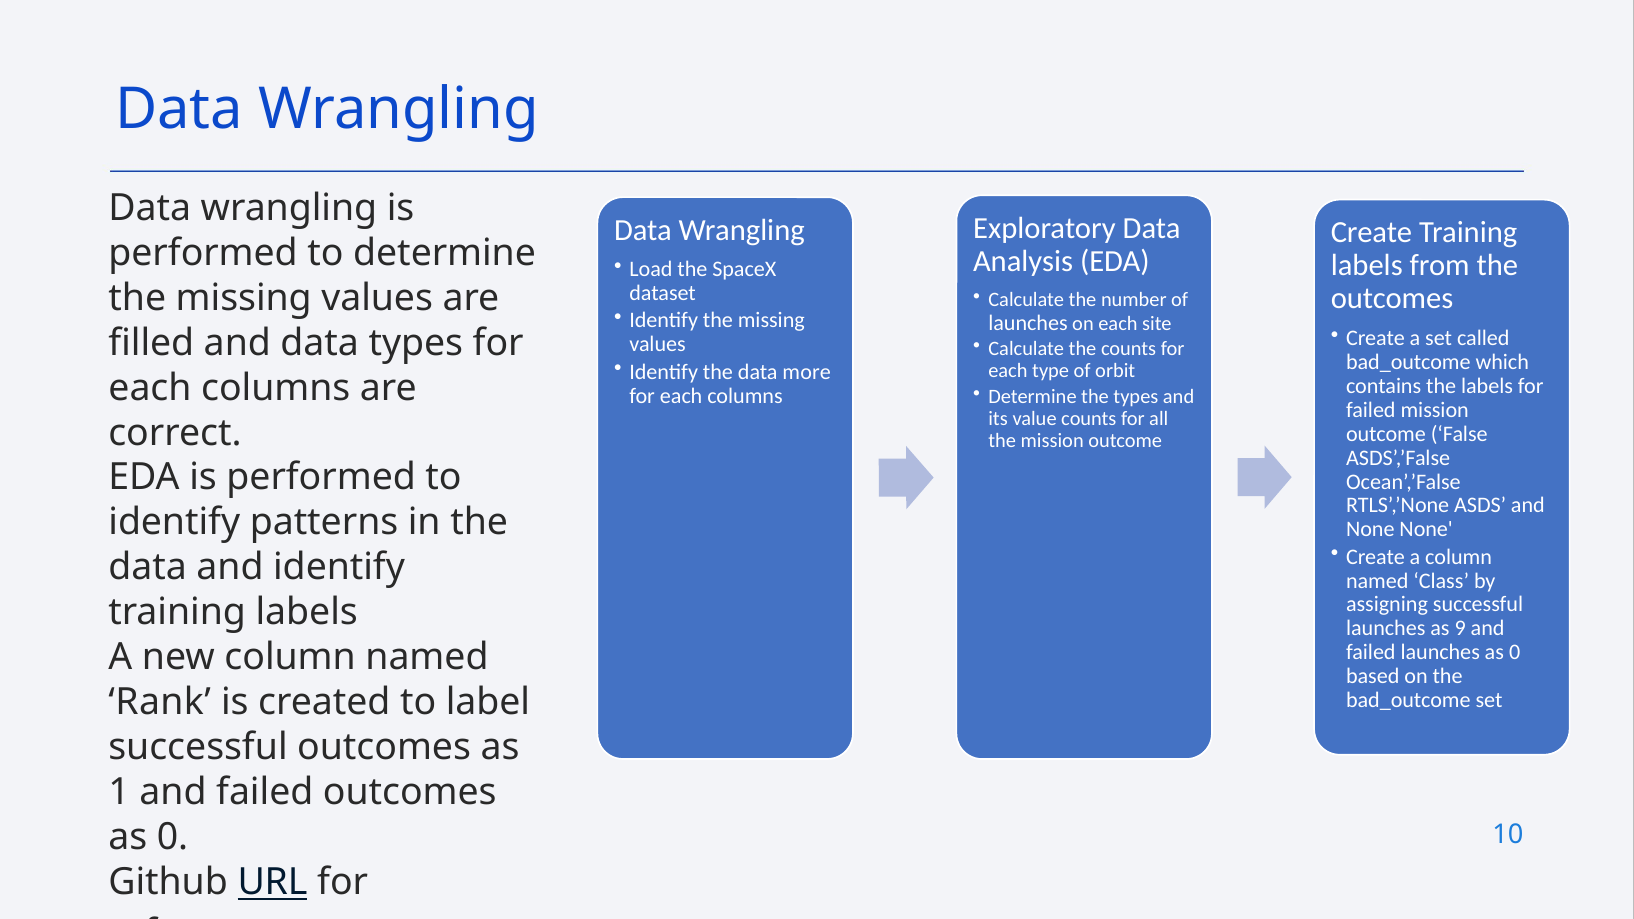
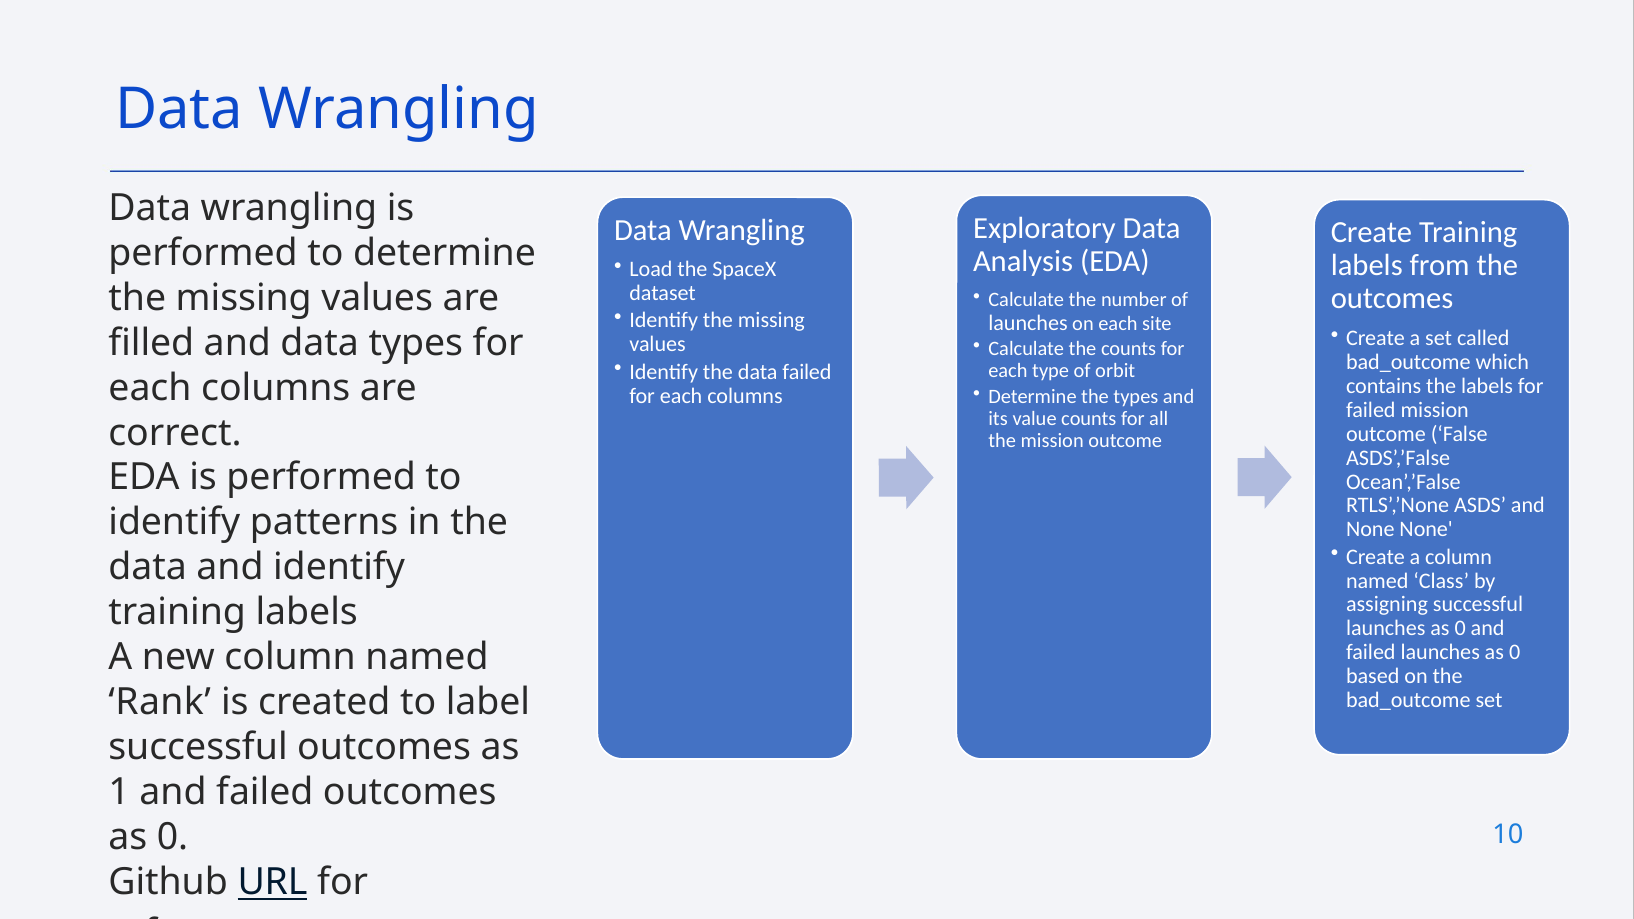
data more: more -> failed
9 at (1460, 629): 9 -> 0
